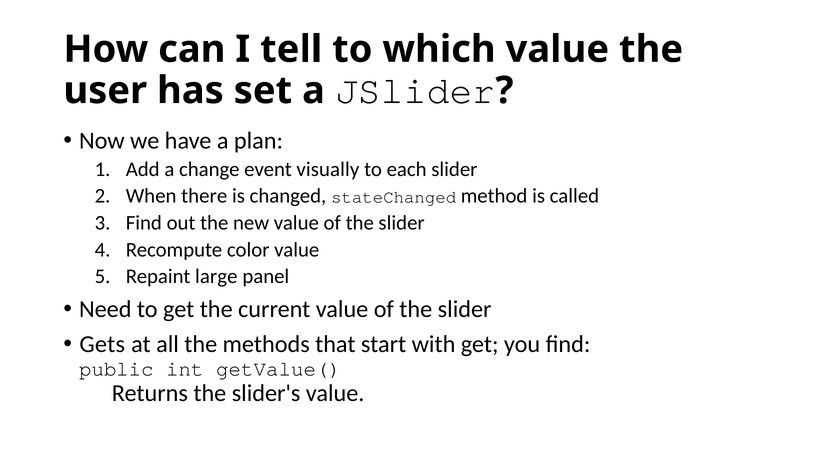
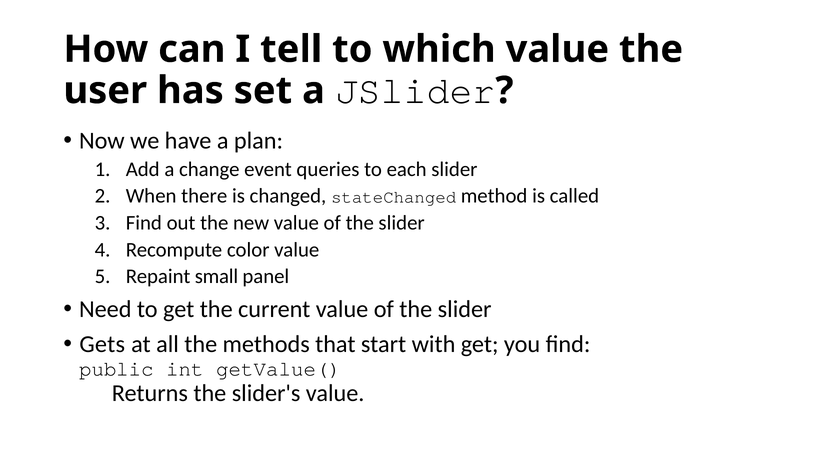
visually: visually -> queries
large: large -> small
